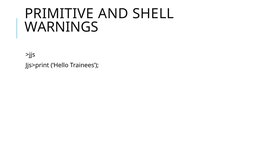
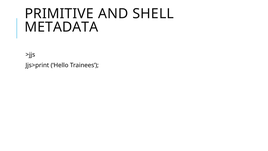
WARNINGS: WARNINGS -> METADATA
